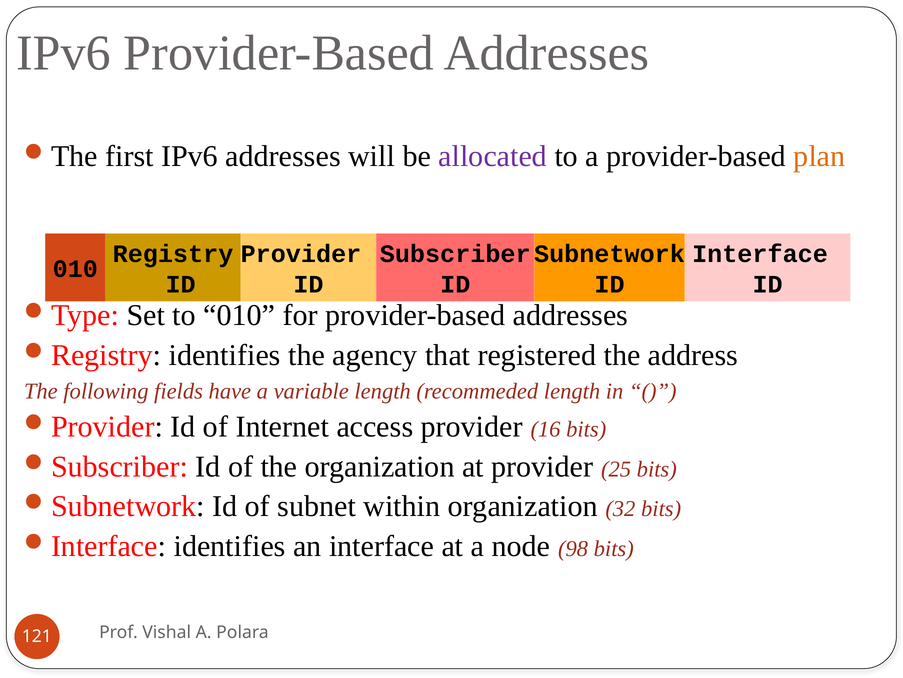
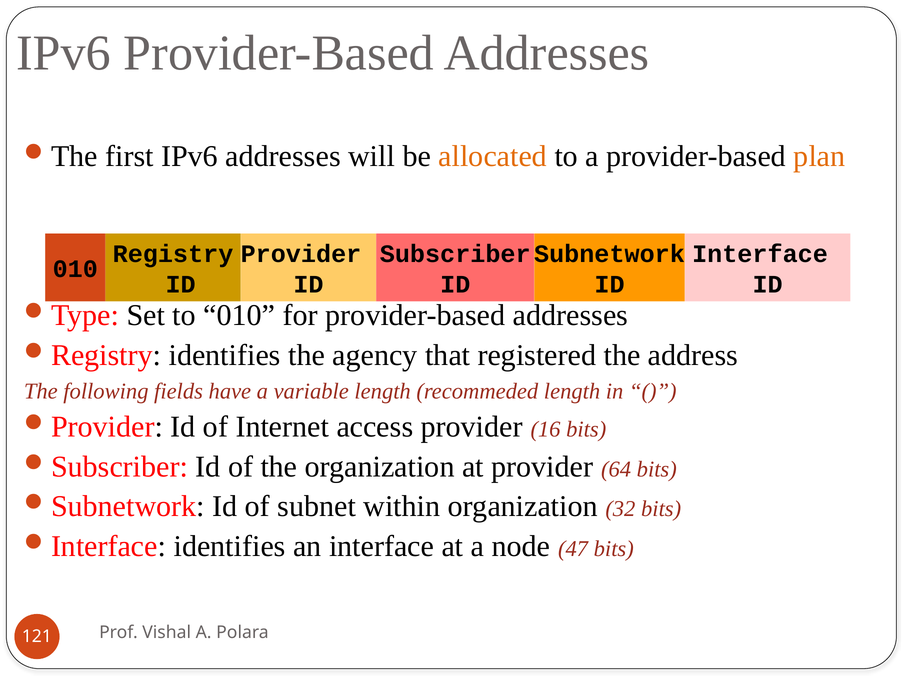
allocated colour: purple -> orange
25: 25 -> 64
98: 98 -> 47
